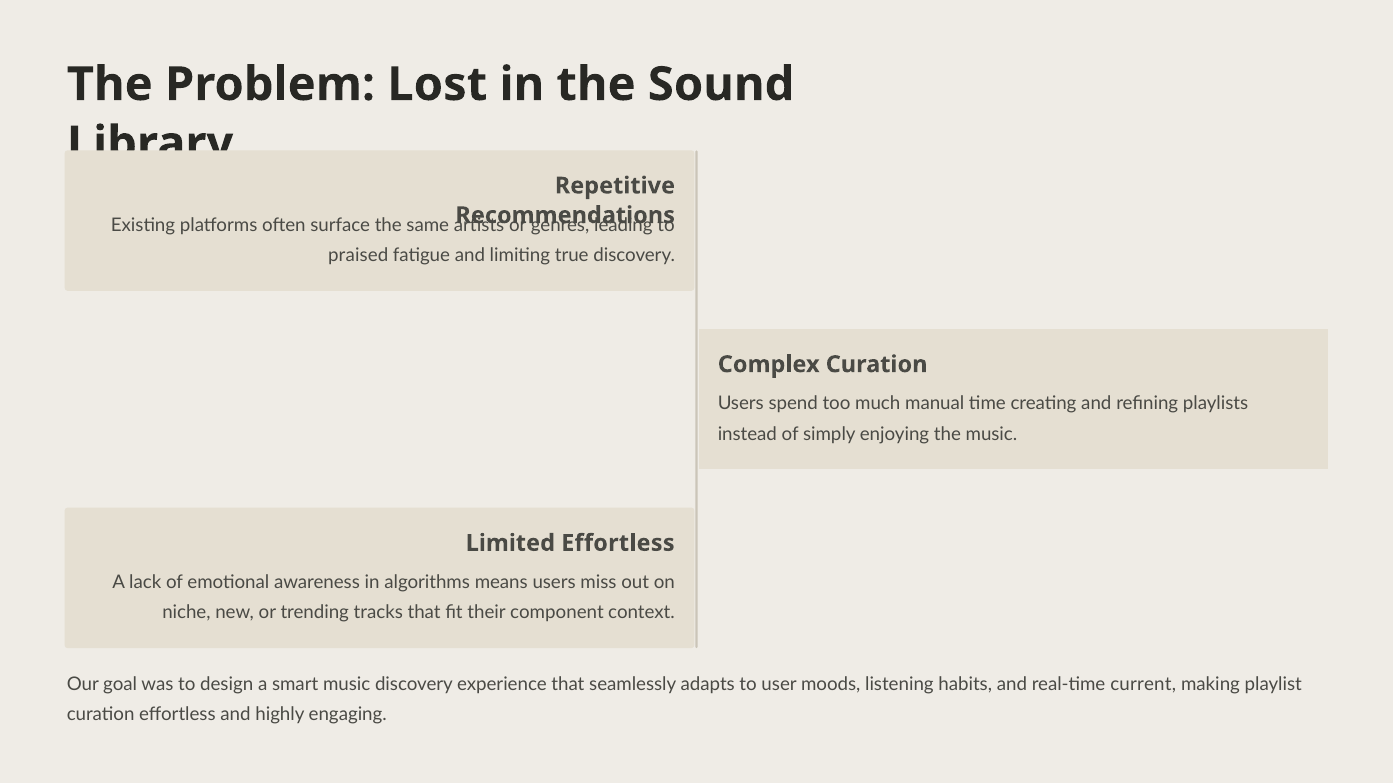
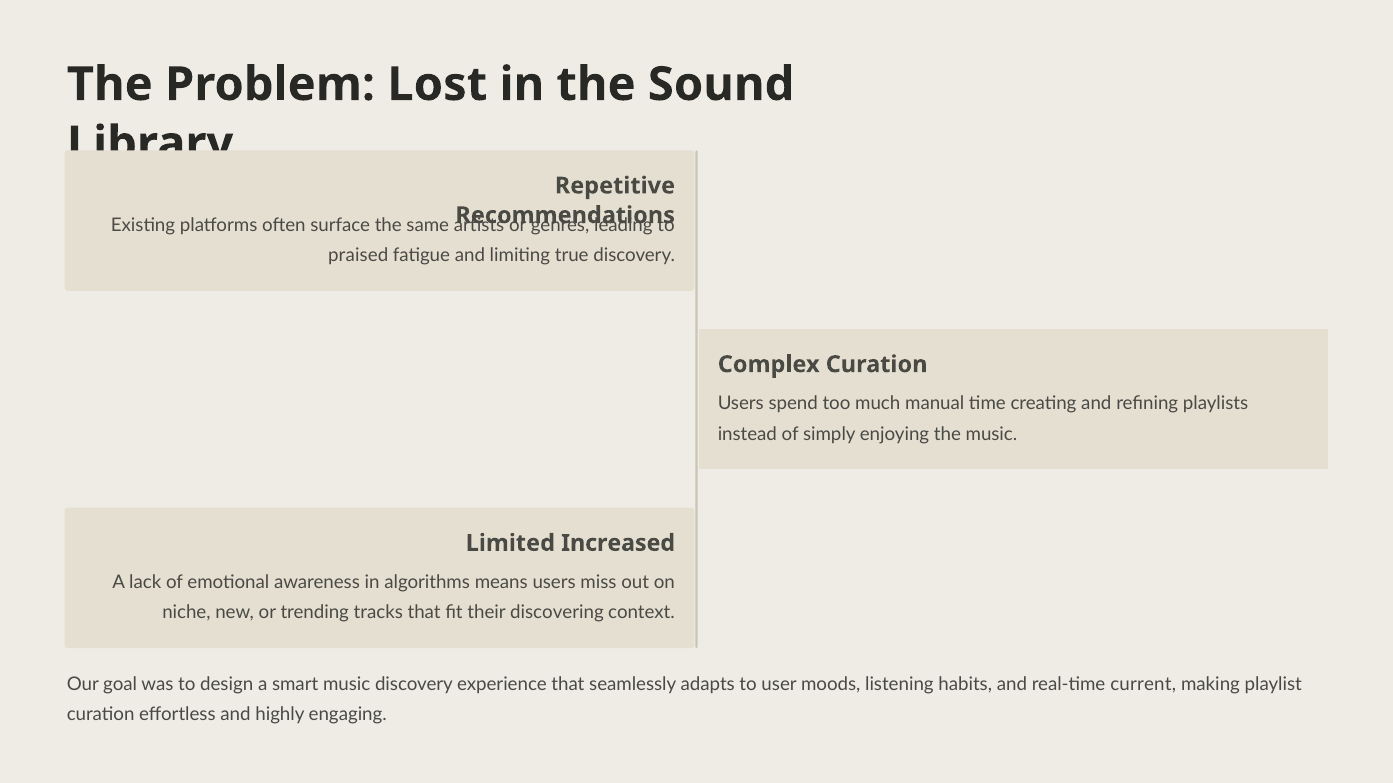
Limited Effortless: Effortless -> Increased
component: component -> discovering
